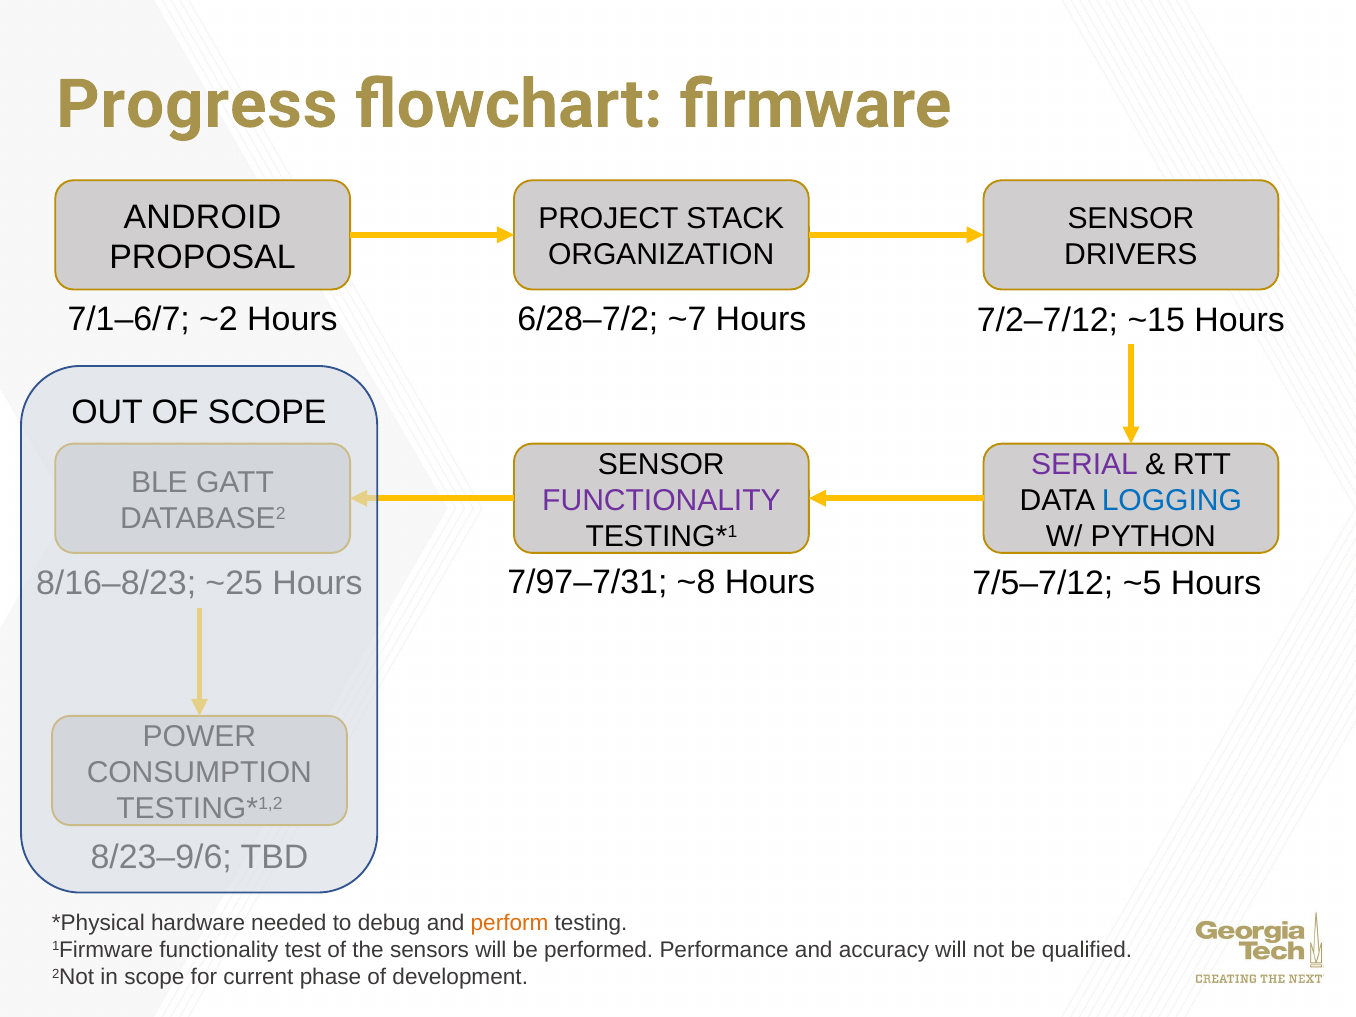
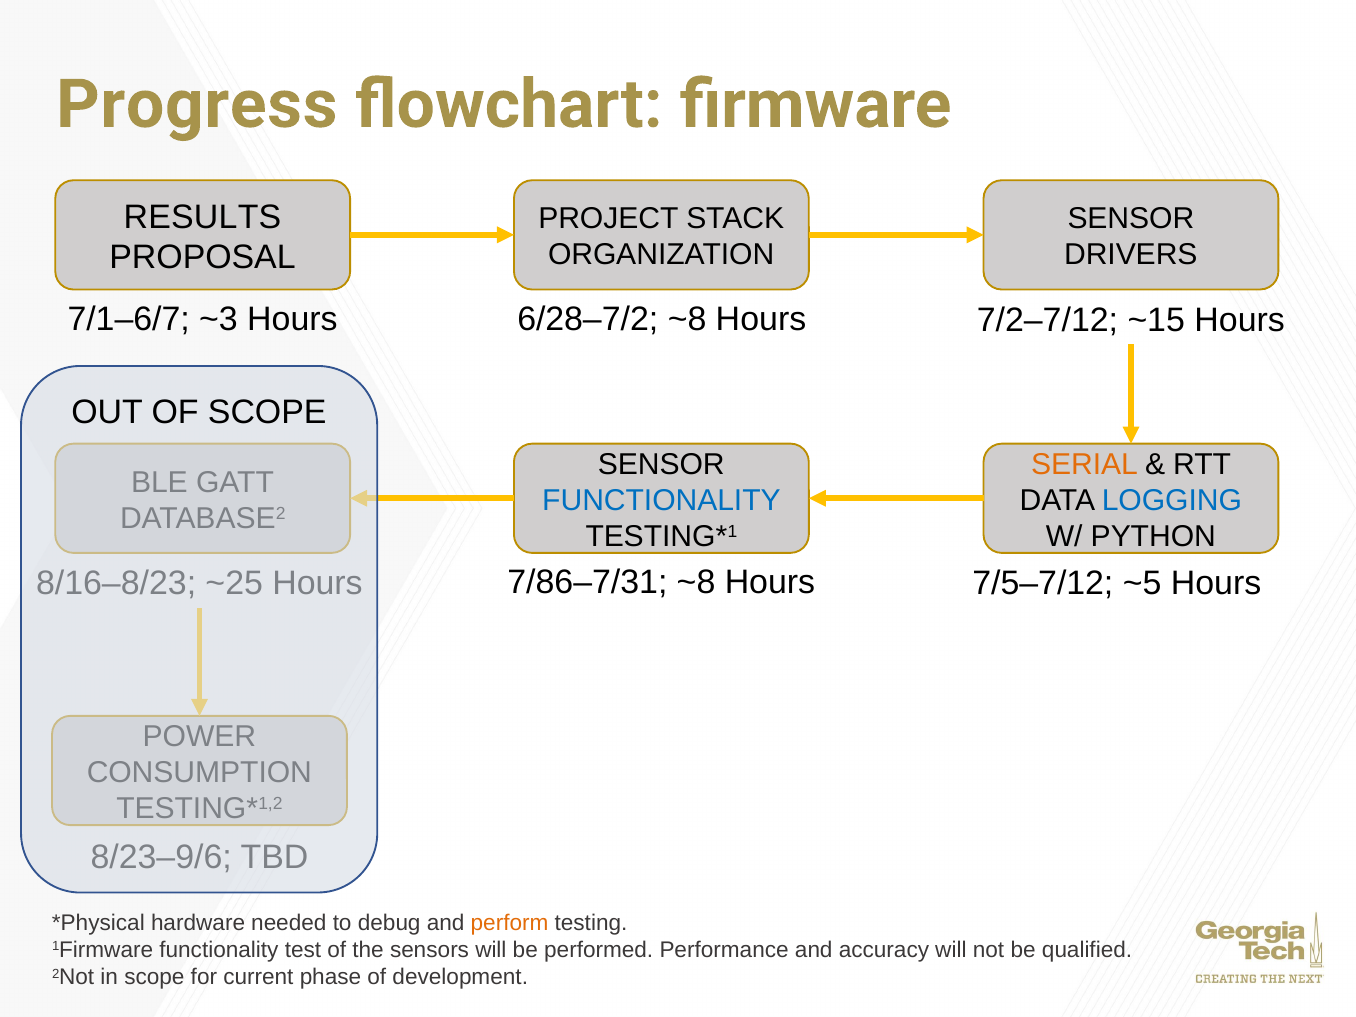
ANDROID: ANDROID -> RESULTS
~2: ~2 -> ~3
6/28–7/2 ~7: ~7 -> ~8
SERIAL colour: purple -> orange
FUNCTIONALITY at (661, 500) colour: purple -> blue
7/97–7/31: 7/97–7/31 -> 7/86–7/31
